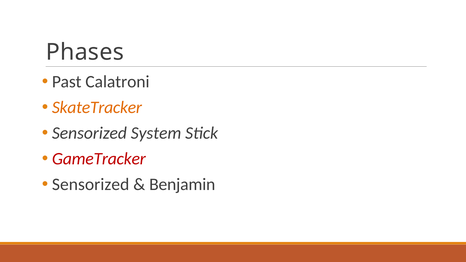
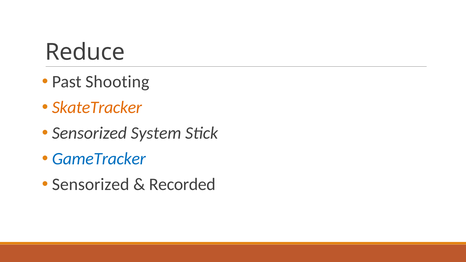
Phases: Phases -> Reduce
Calatroni: Calatroni -> Shooting
GameTracker colour: red -> blue
Benjamin: Benjamin -> Recorded
